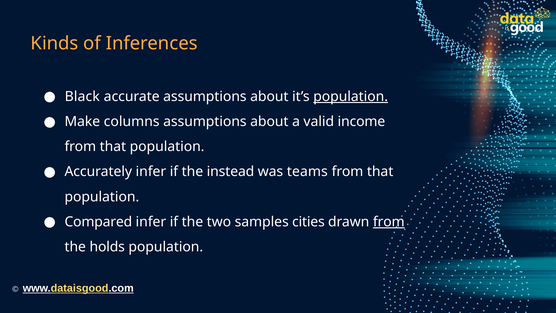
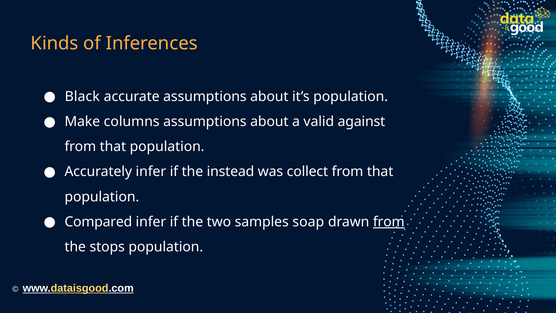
population at (351, 97) underline: present -> none
income: income -> against
teams: teams -> collect
cities: cities -> soap
holds: holds -> stops
